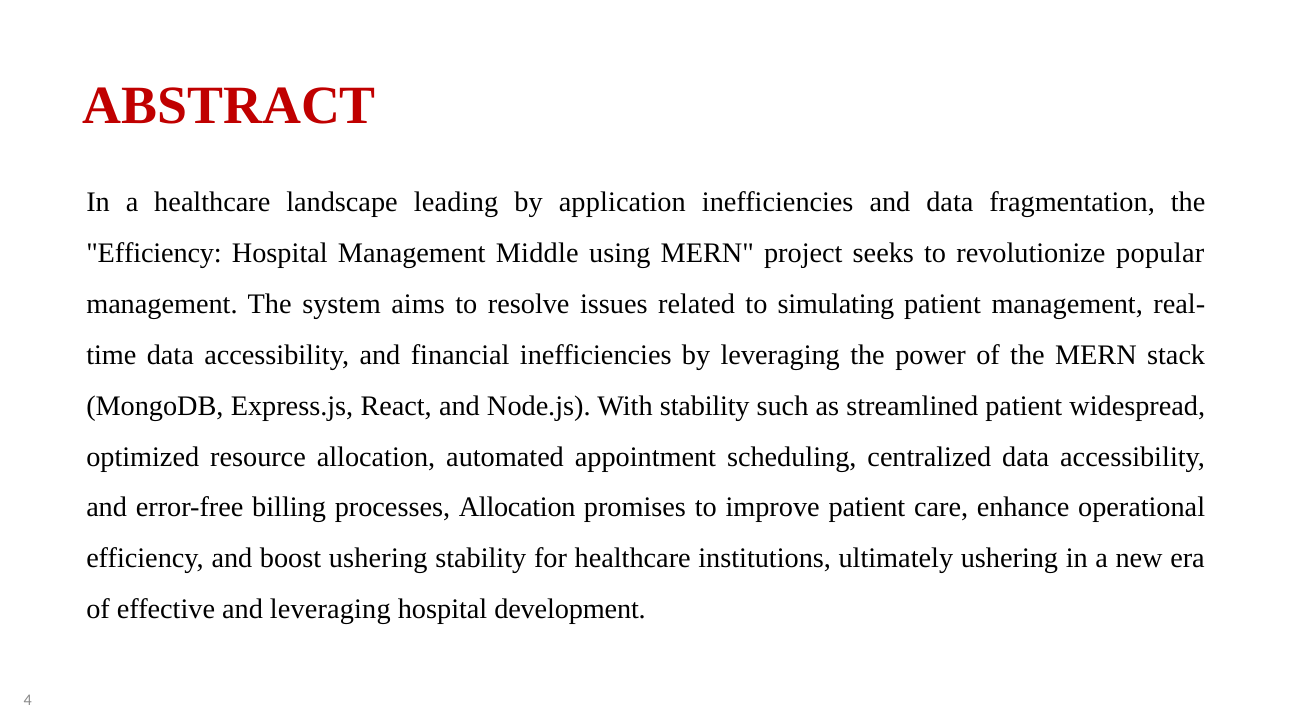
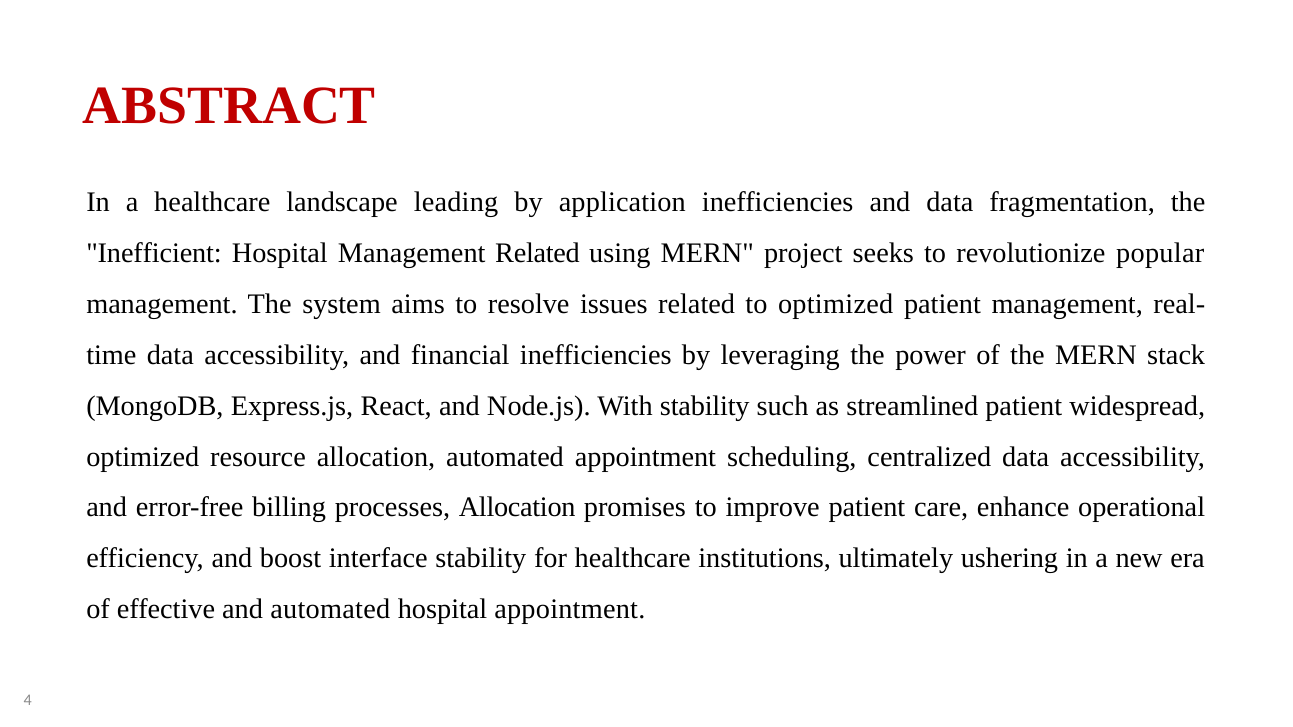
Efficiency at (154, 253): Efficiency -> Inefficient
Management Middle: Middle -> Related
to simulating: simulating -> optimized
boost ushering: ushering -> interface
and leveraging: leveraging -> automated
hospital development: development -> appointment
